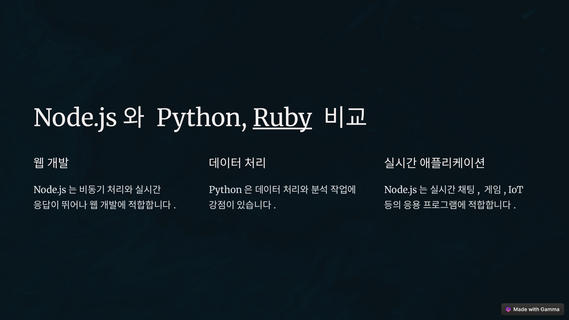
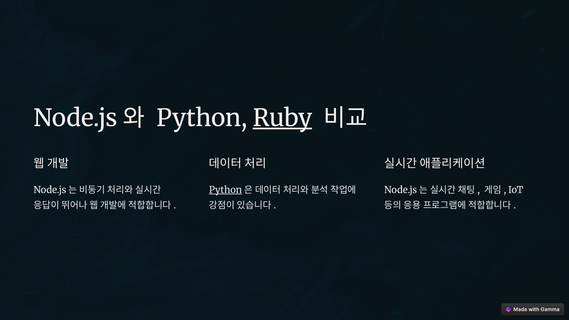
Python at (225, 190) underline: none -> present
